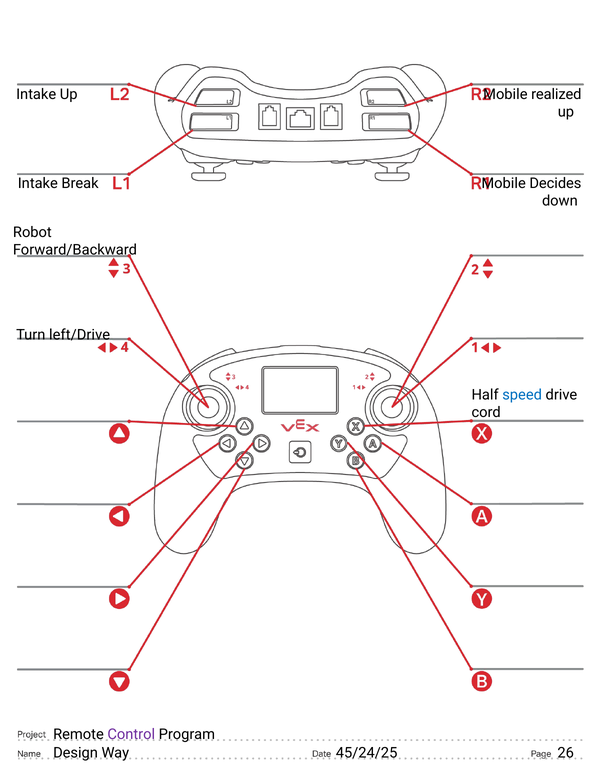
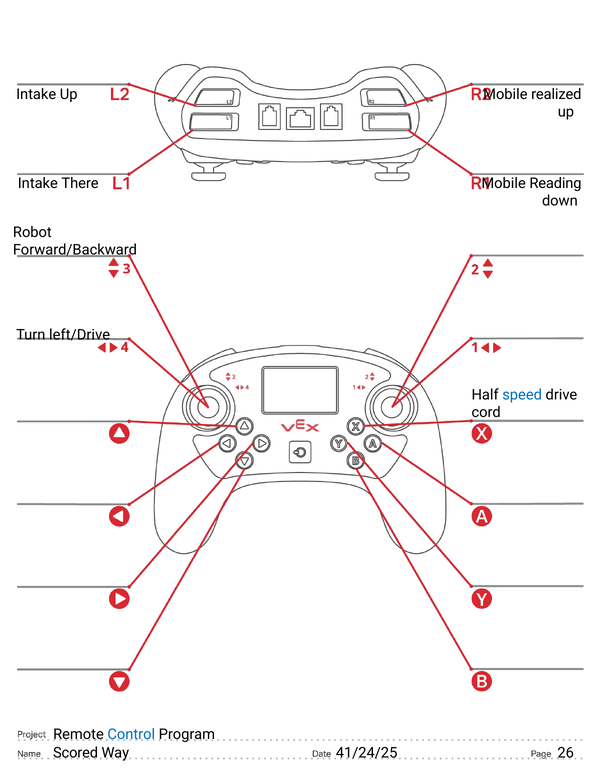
Break: Break -> There
Decides: Decides -> Reading
Control colour: purple -> blue
Design: Design -> Scored
45/24/25: 45/24/25 -> 41/24/25
